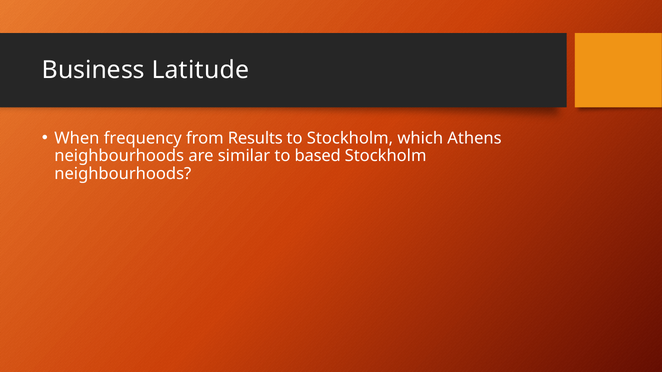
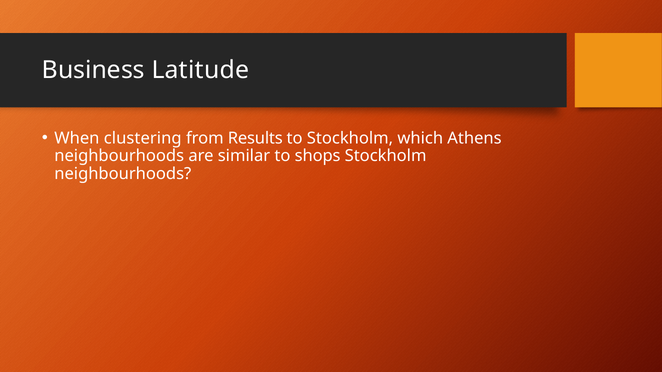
frequency: frequency -> clustering
based: based -> shops
